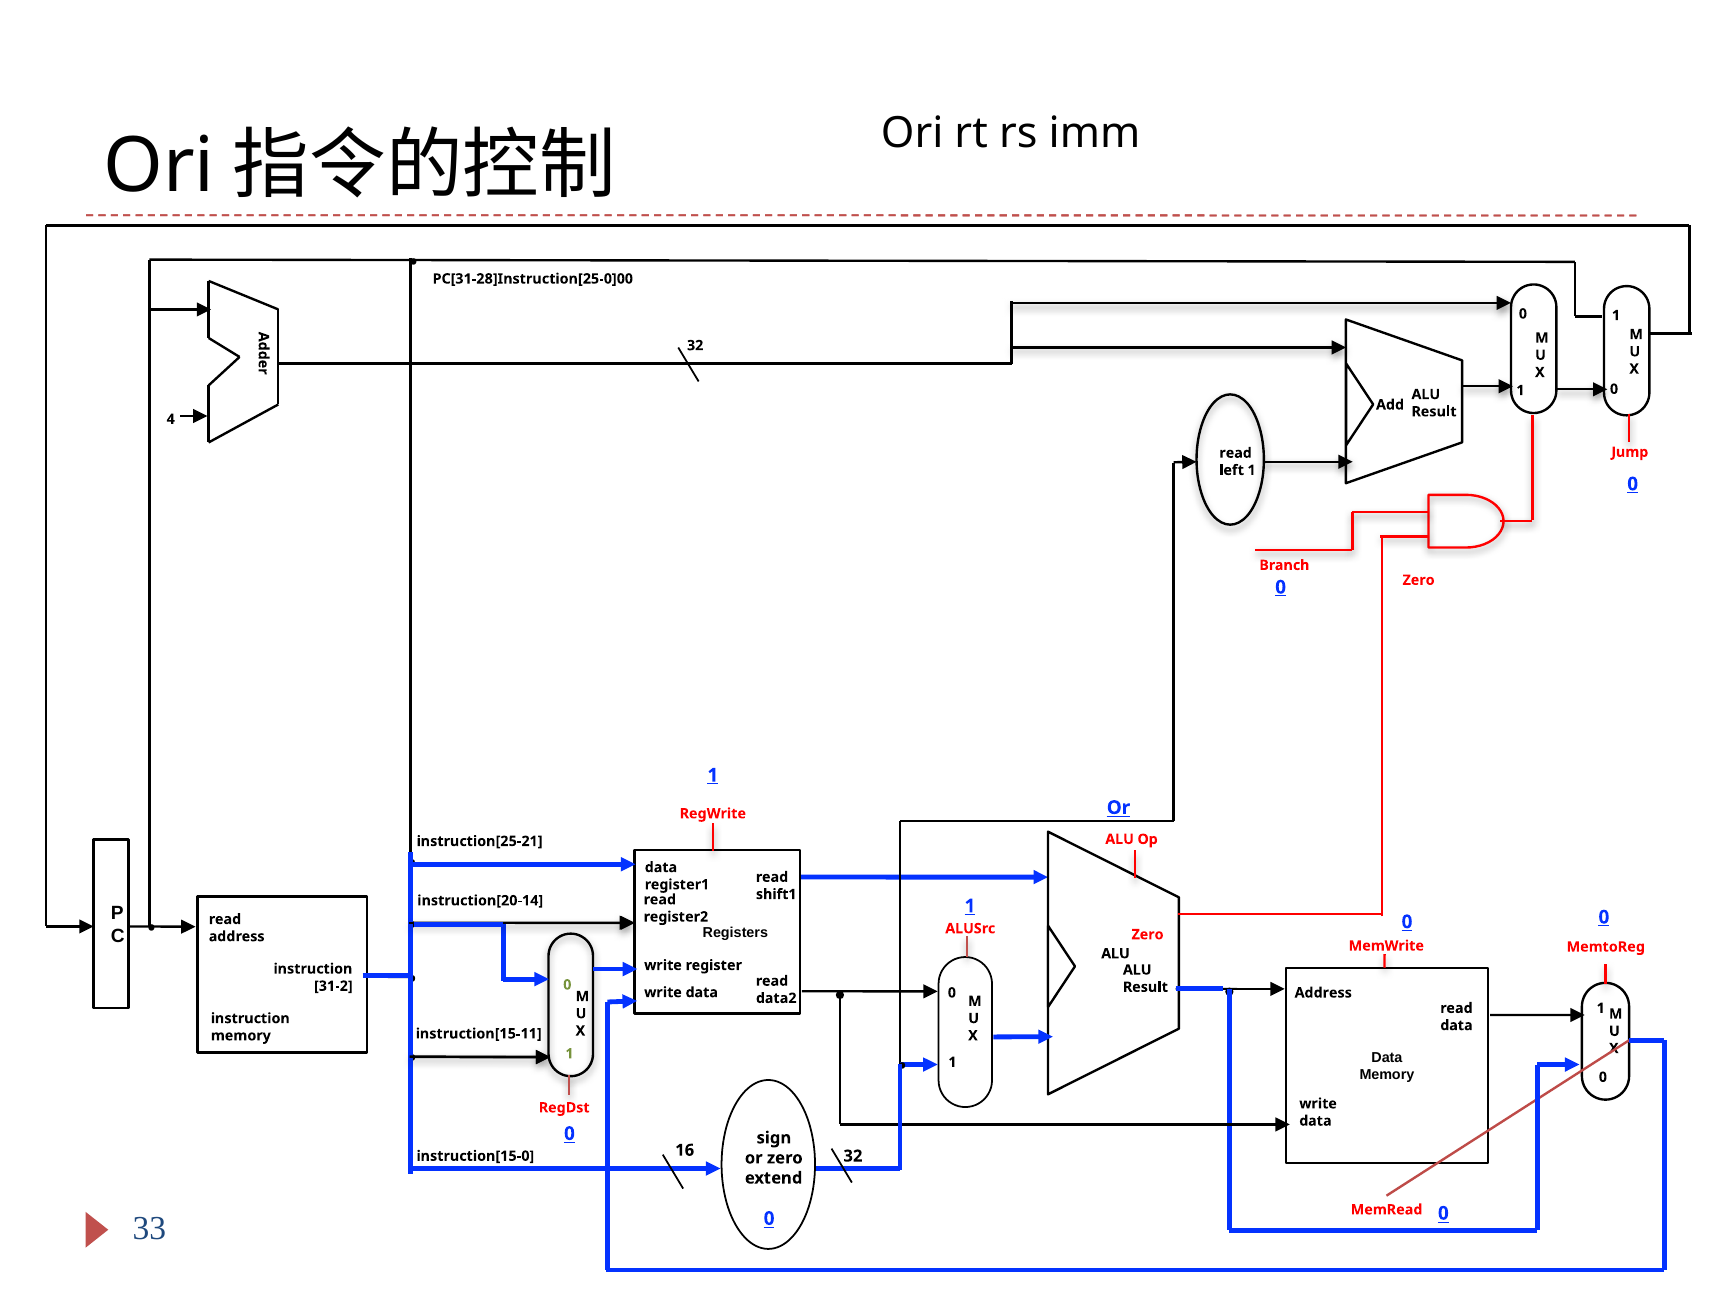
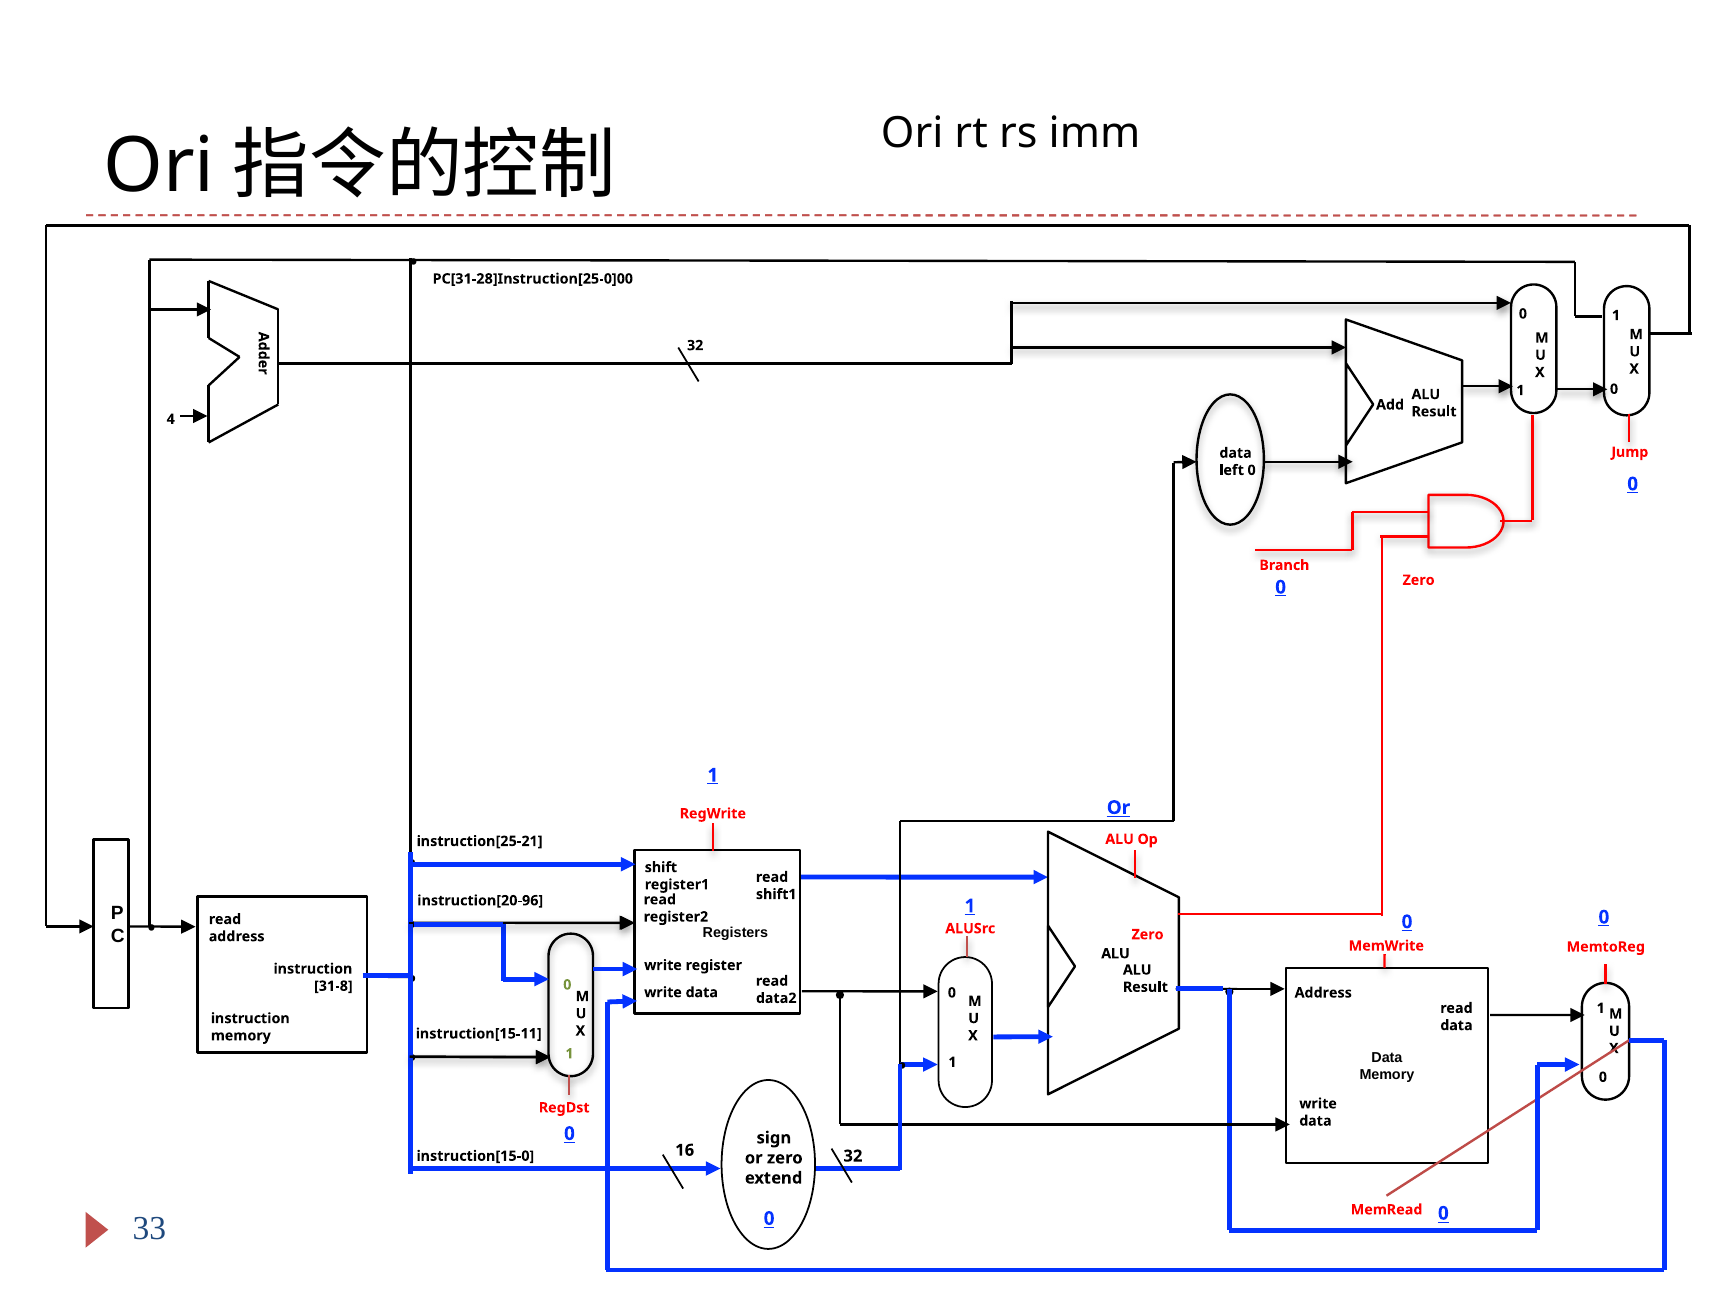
read at (1236, 453): read -> data
left 1: 1 -> 0
data at (661, 868): data -> shift
instruction[20-14: instruction[20-14 -> instruction[20-96
31-2: 31-2 -> 31-8
